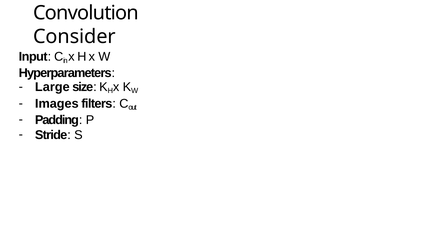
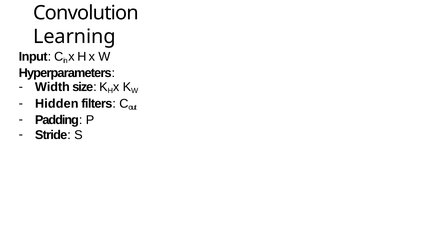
Consider: Consider -> Learning
Large: Large -> Width
Images: Images -> Hidden
